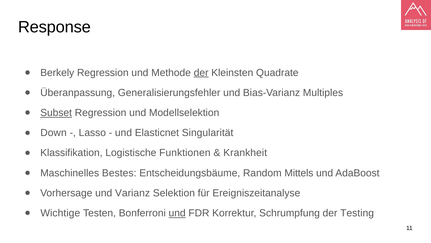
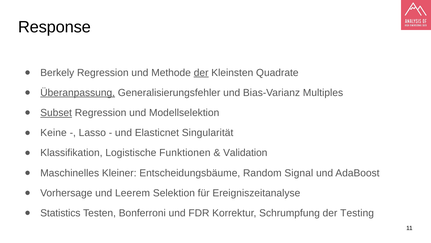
Überanpassung underline: none -> present
Down: Down -> Keine
Krankheit: Krankheit -> Validation
Bestes: Bestes -> Kleiner
Mittels: Mittels -> Signal
Varianz: Varianz -> Leerem
Wichtige: Wichtige -> Statistics
und at (177, 213) underline: present -> none
